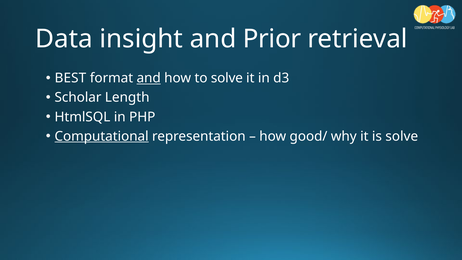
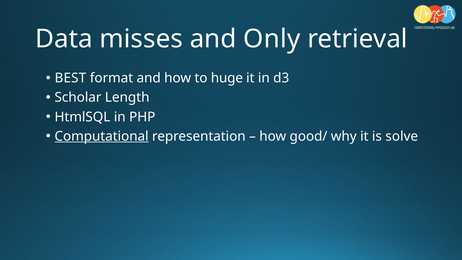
insight: insight -> misses
Prior: Prior -> Only
and at (149, 78) underline: present -> none
to solve: solve -> huge
